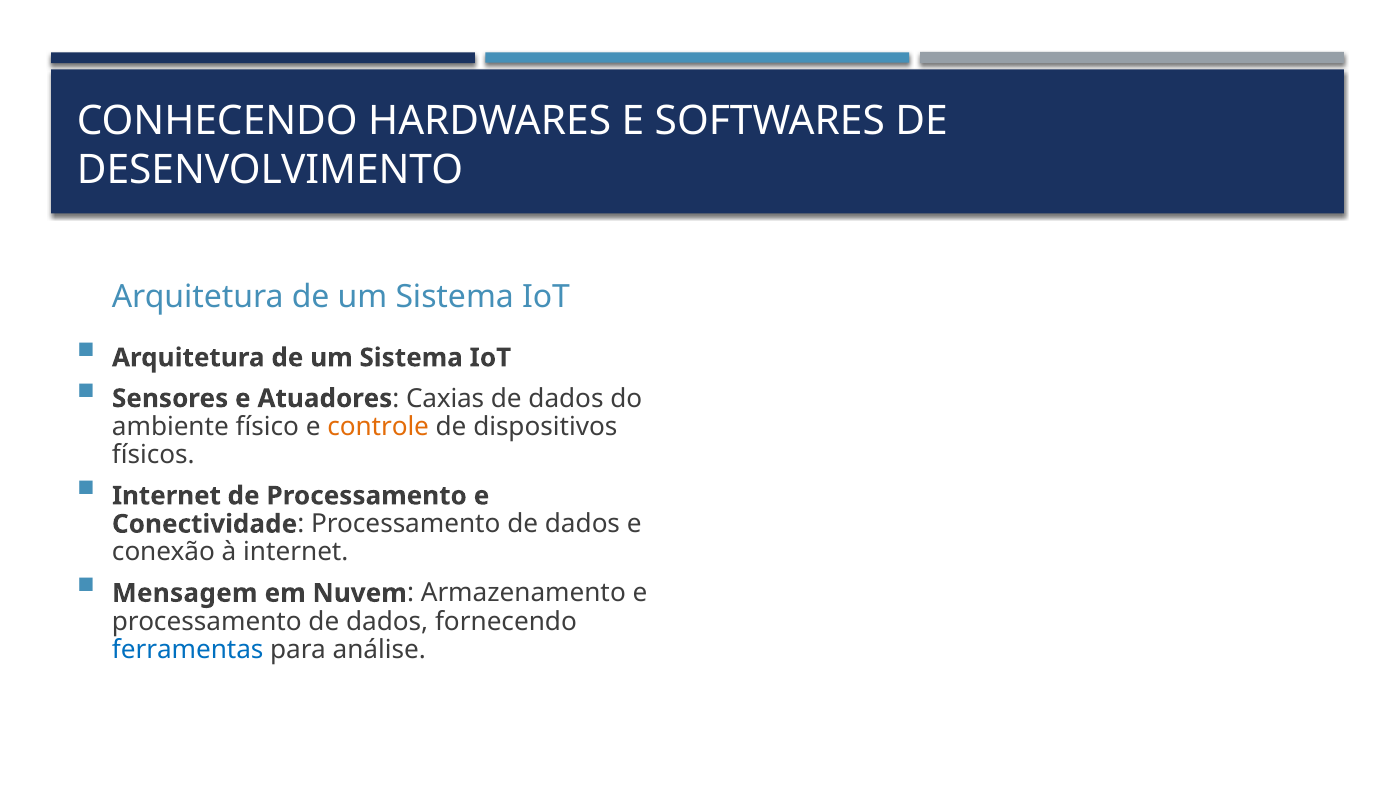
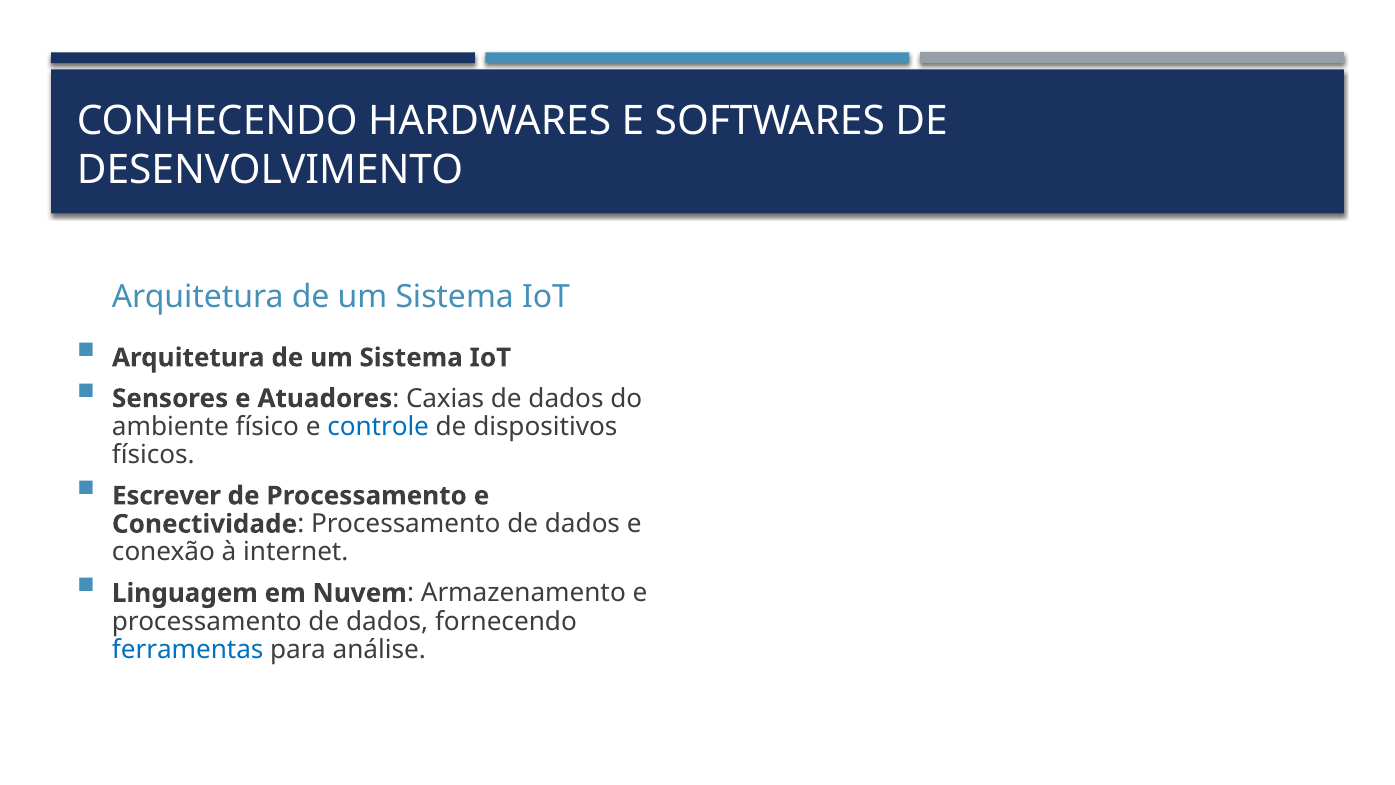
controle colour: orange -> blue
Internet at (166, 496): Internet -> Escrever
Mensagem: Mensagem -> Linguagem
